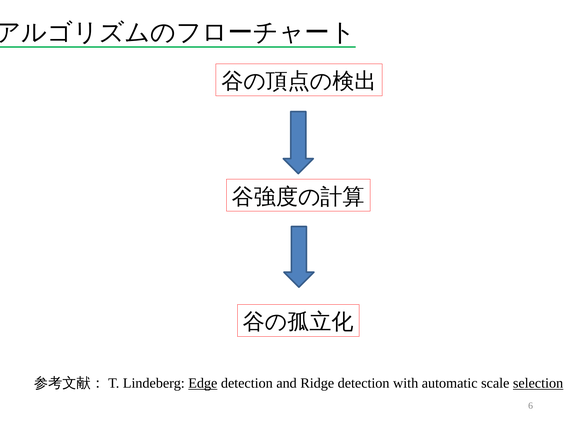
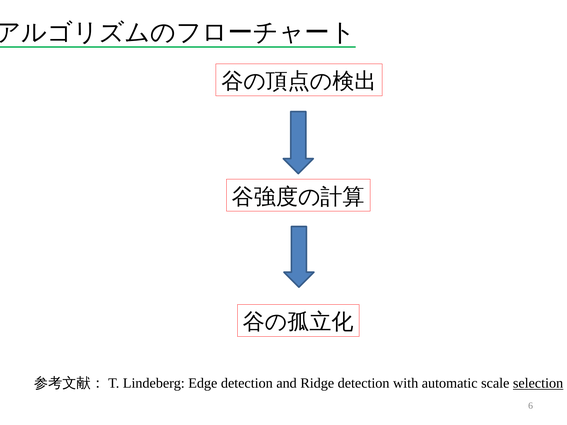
Edge underline: present -> none
